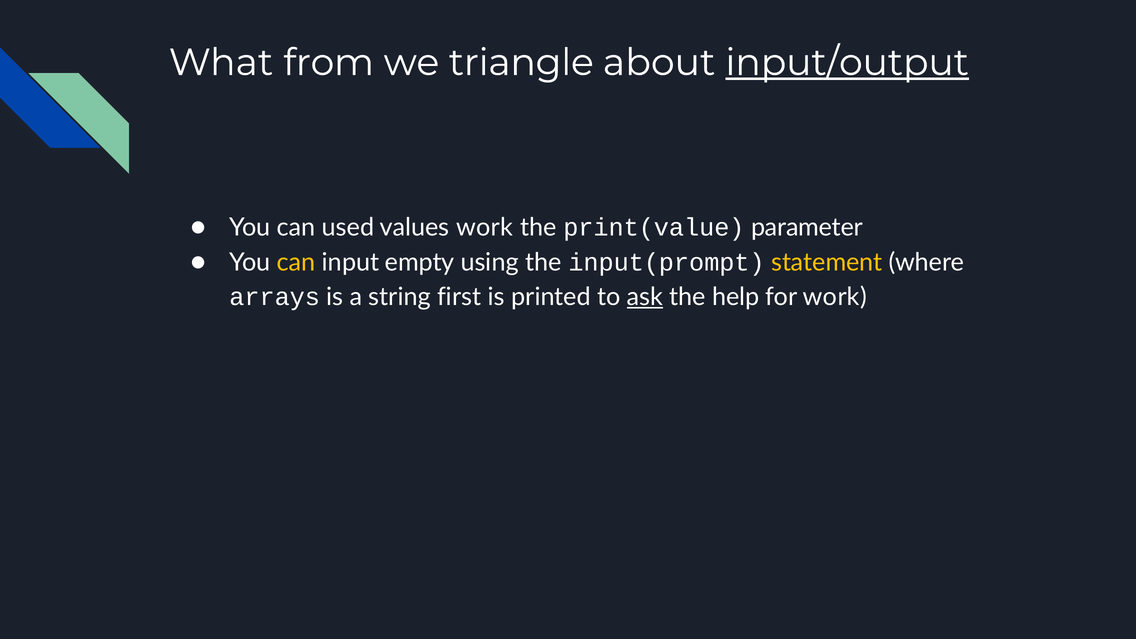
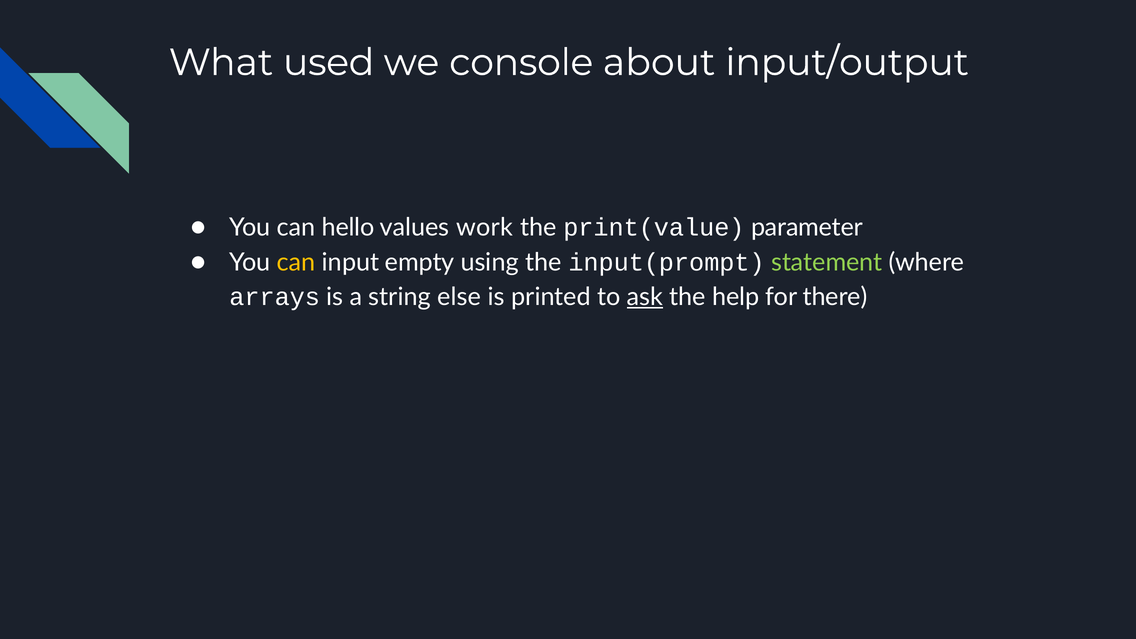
from: from -> used
triangle: triangle -> console
input/output underline: present -> none
used: used -> hello
statement colour: yellow -> light green
first: first -> else
for work: work -> there
